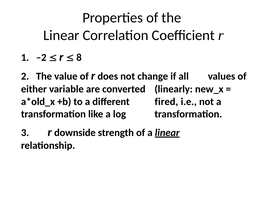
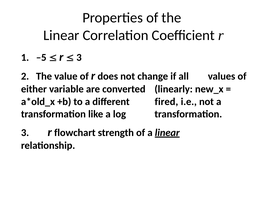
–2: –2 -> –5
8 at (79, 57): 8 -> 3
downside: downside -> flowchart
